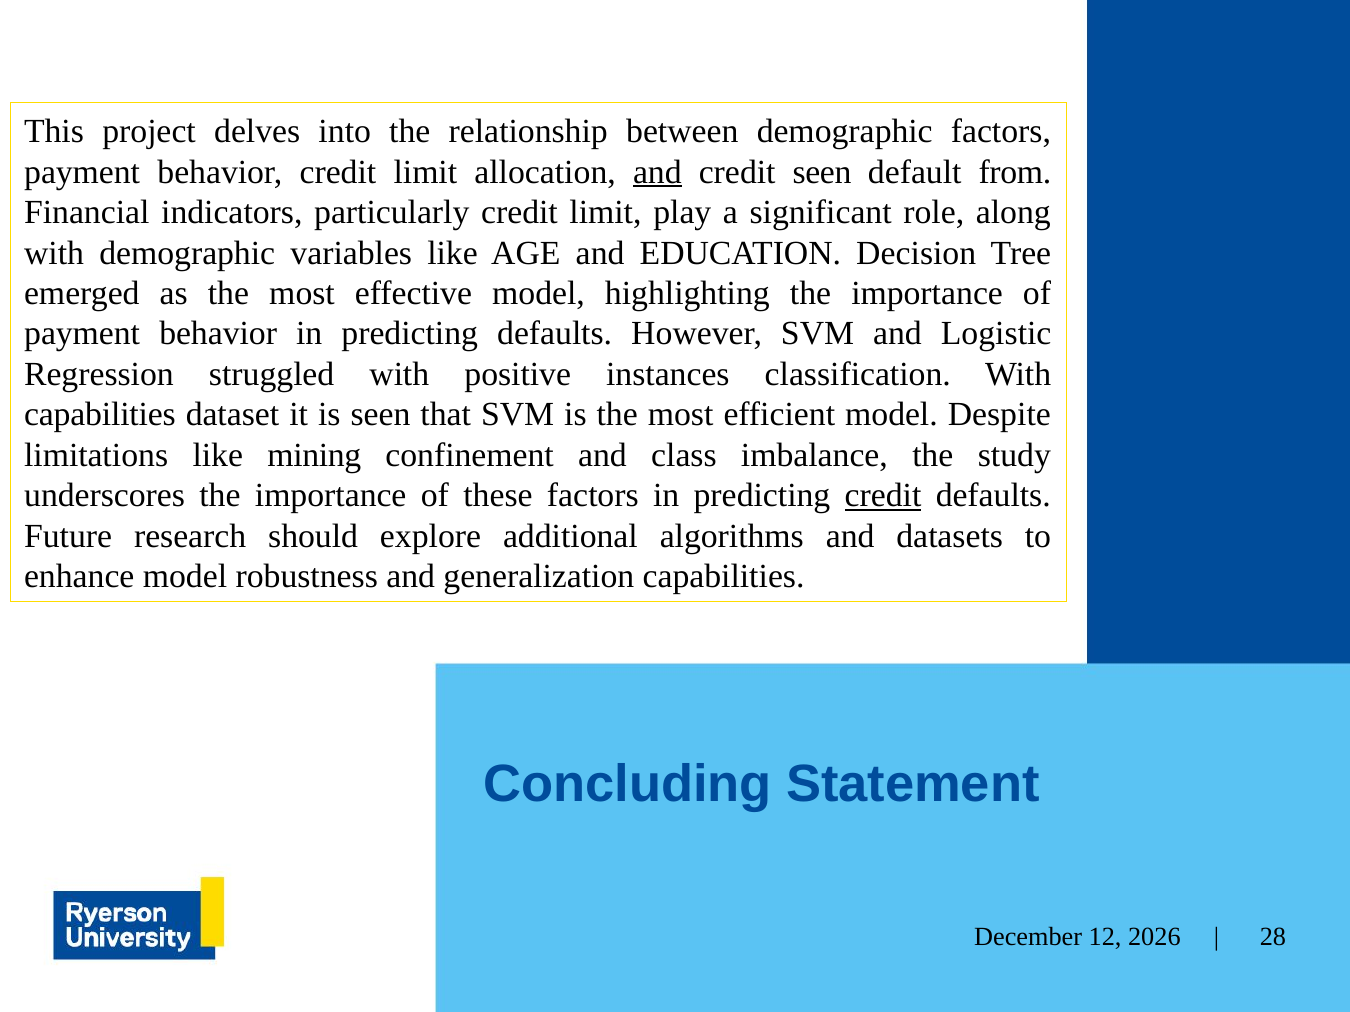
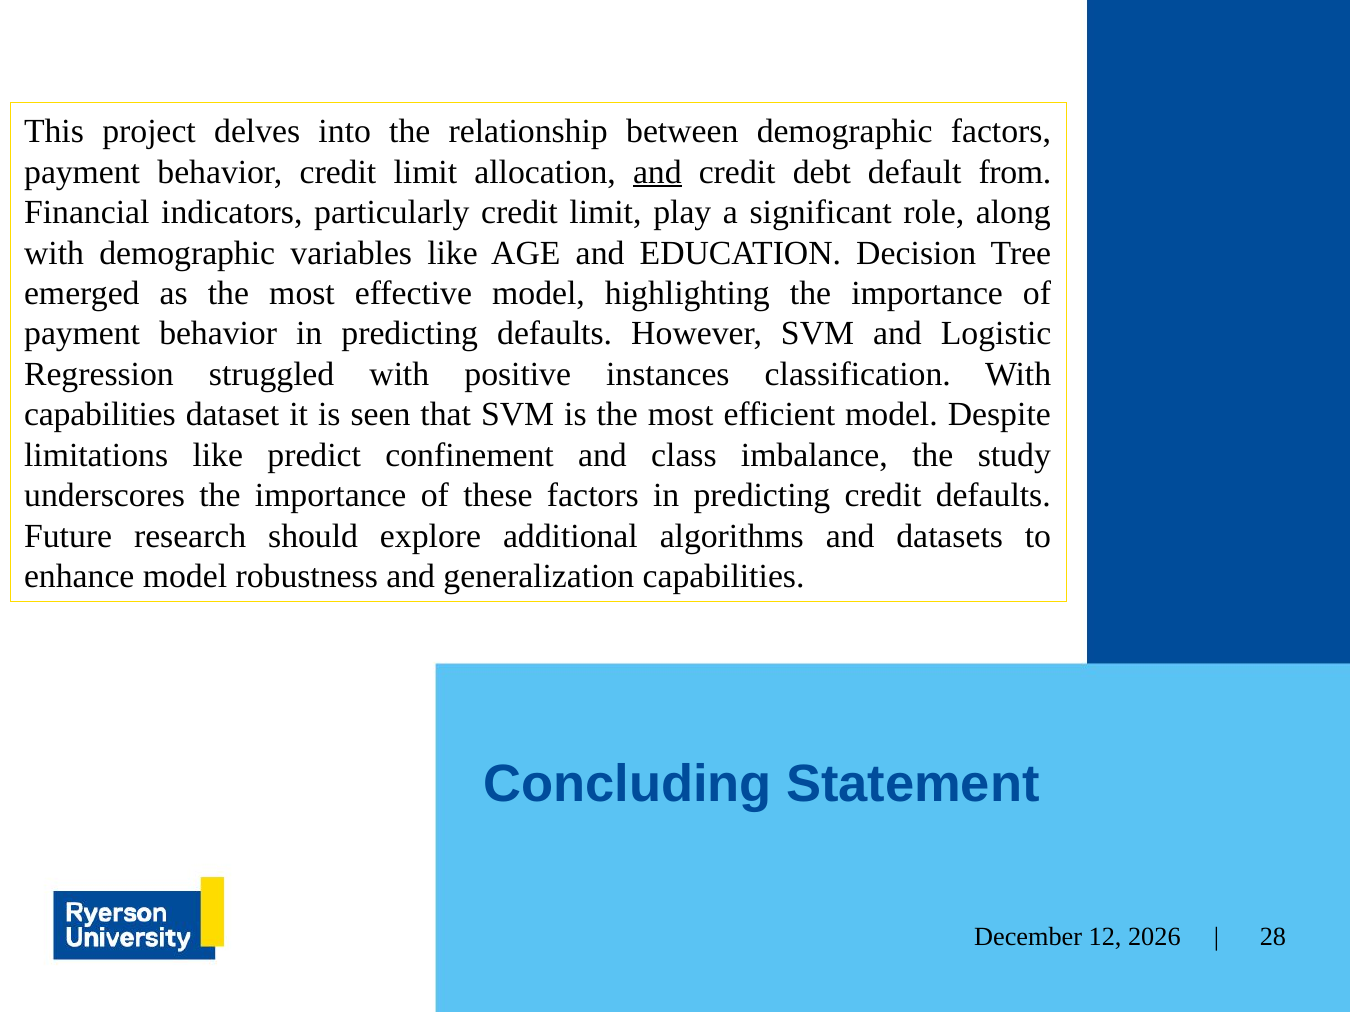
credit seen: seen -> debt
mining: mining -> predict
credit at (883, 496) underline: present -> none
